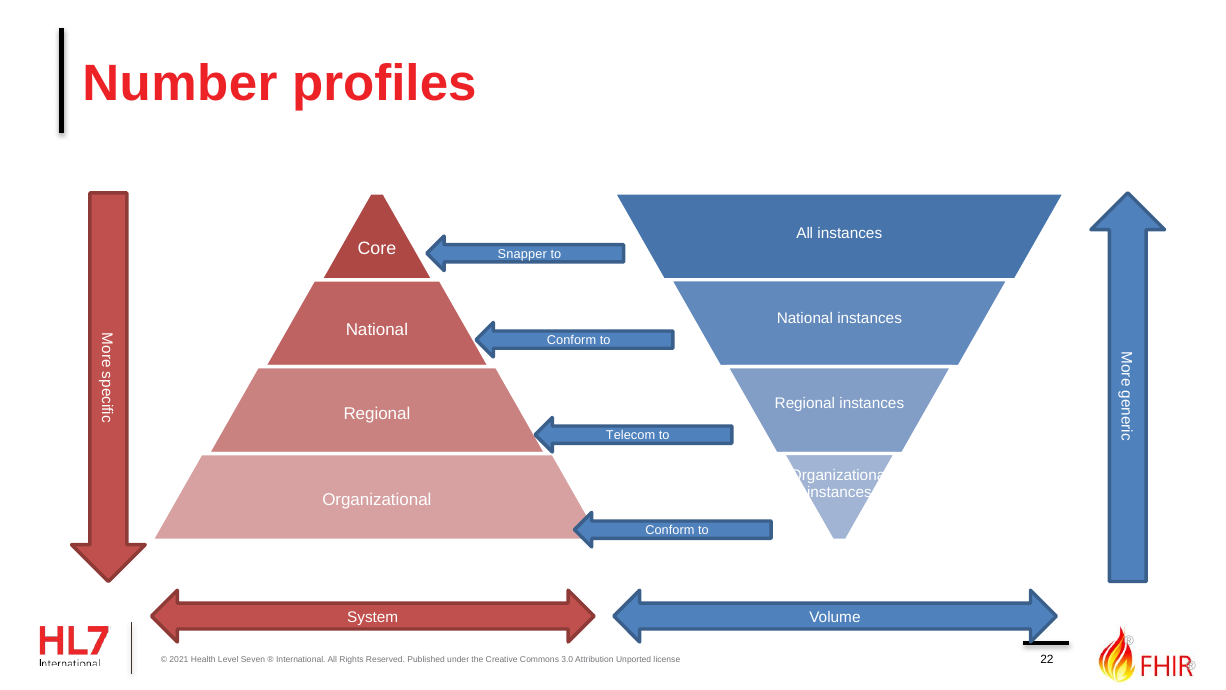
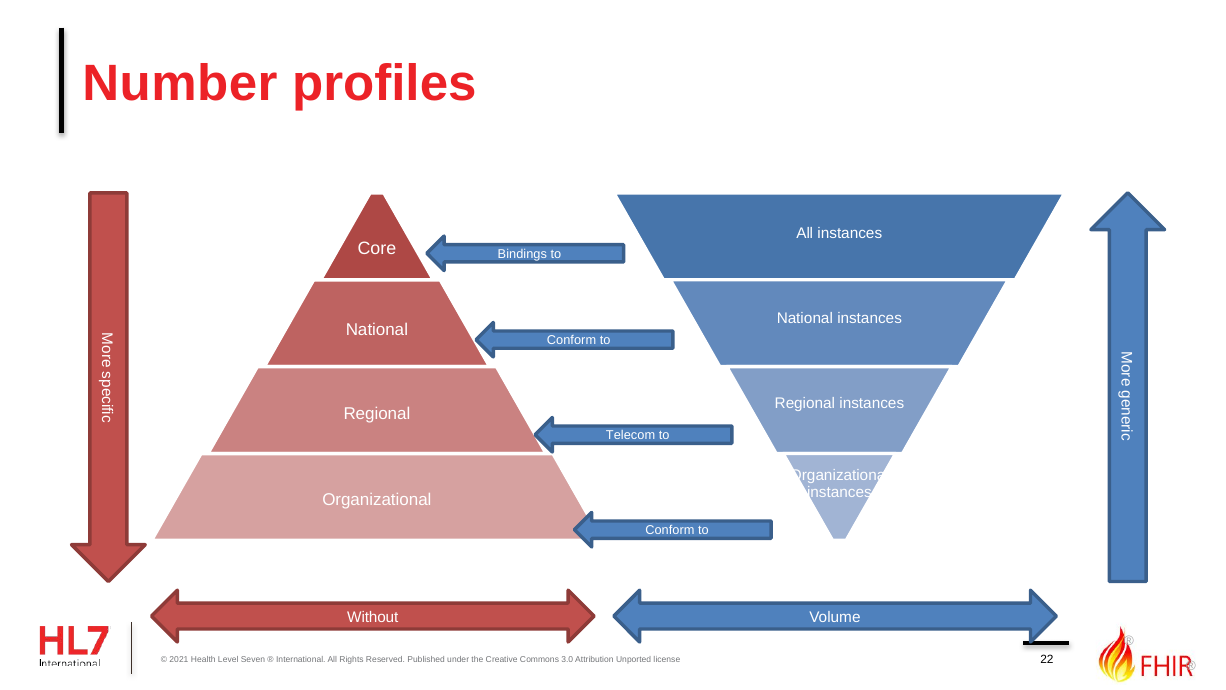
Snapper: Snapper -> Bindings
System: System -> Without
